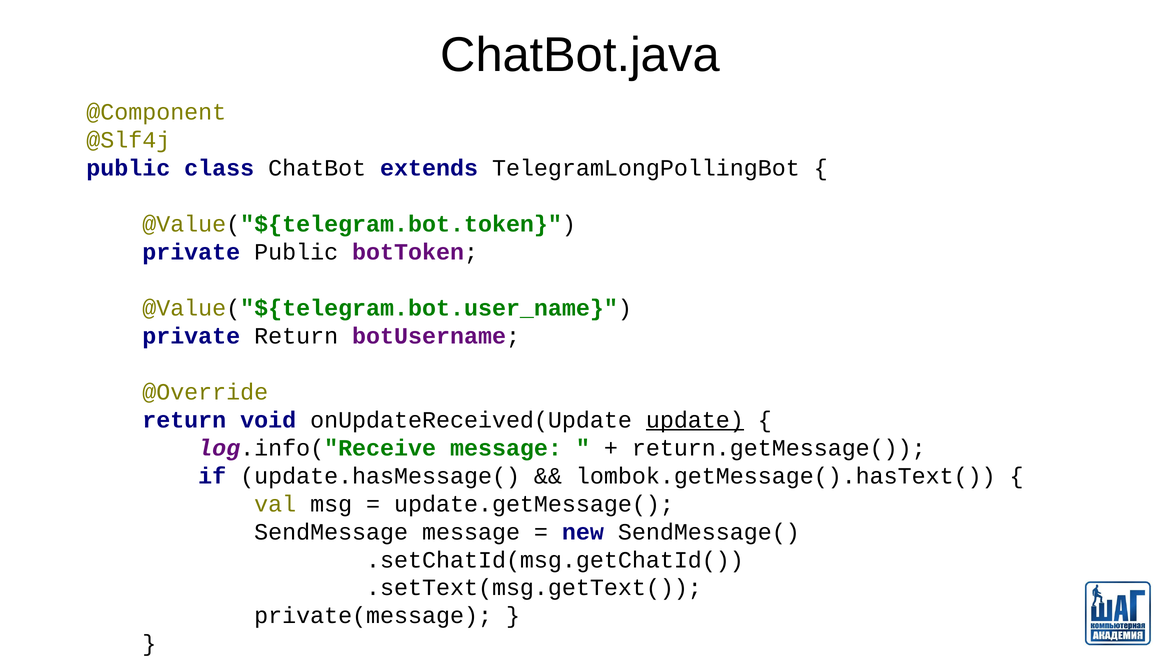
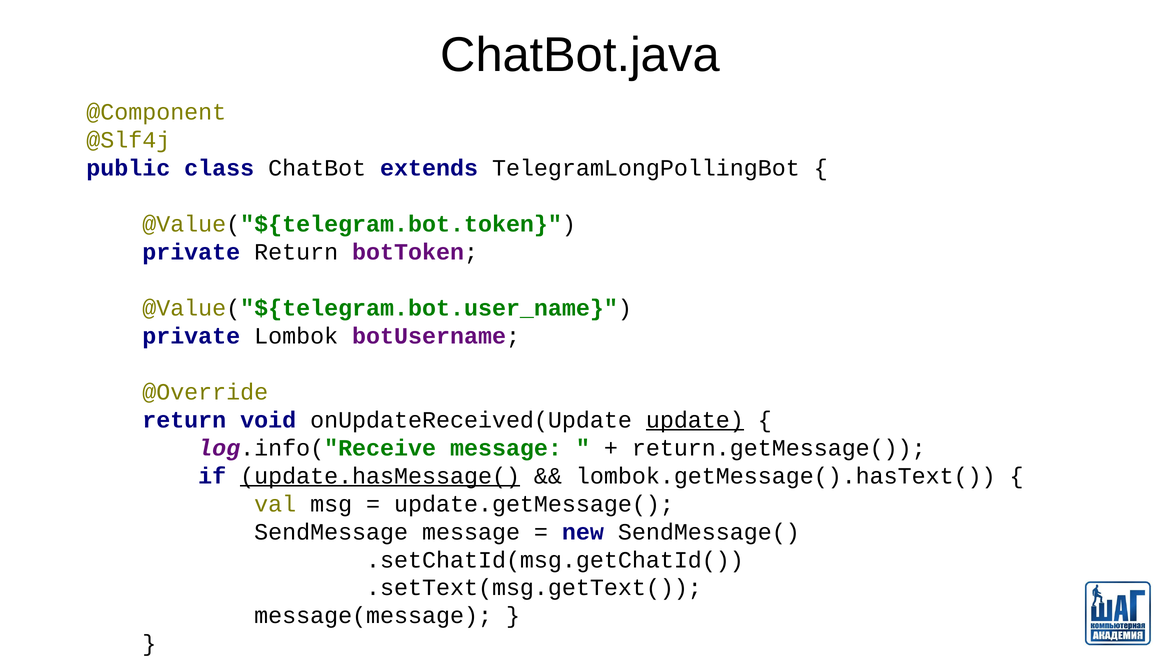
private Public: Public -> Return
private Return: Return -> Lombok
update.hasMessage( underline: none -> present
private(message: private(message -> message(message
